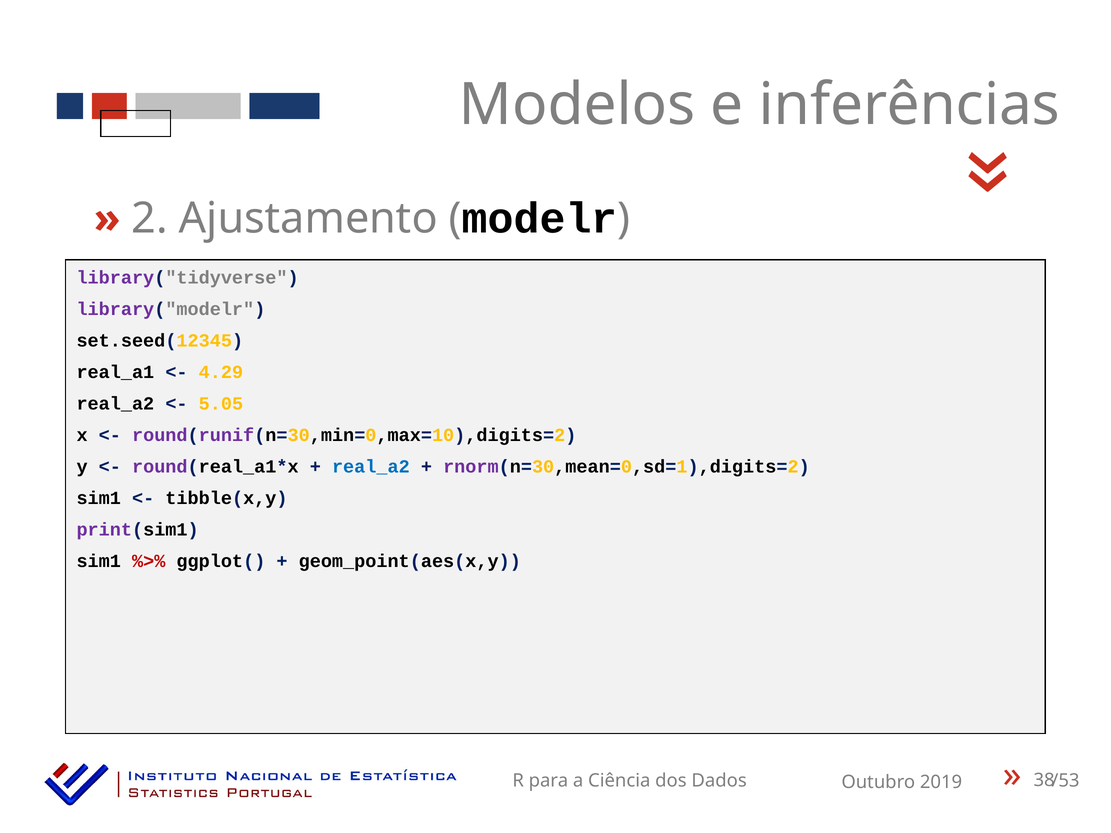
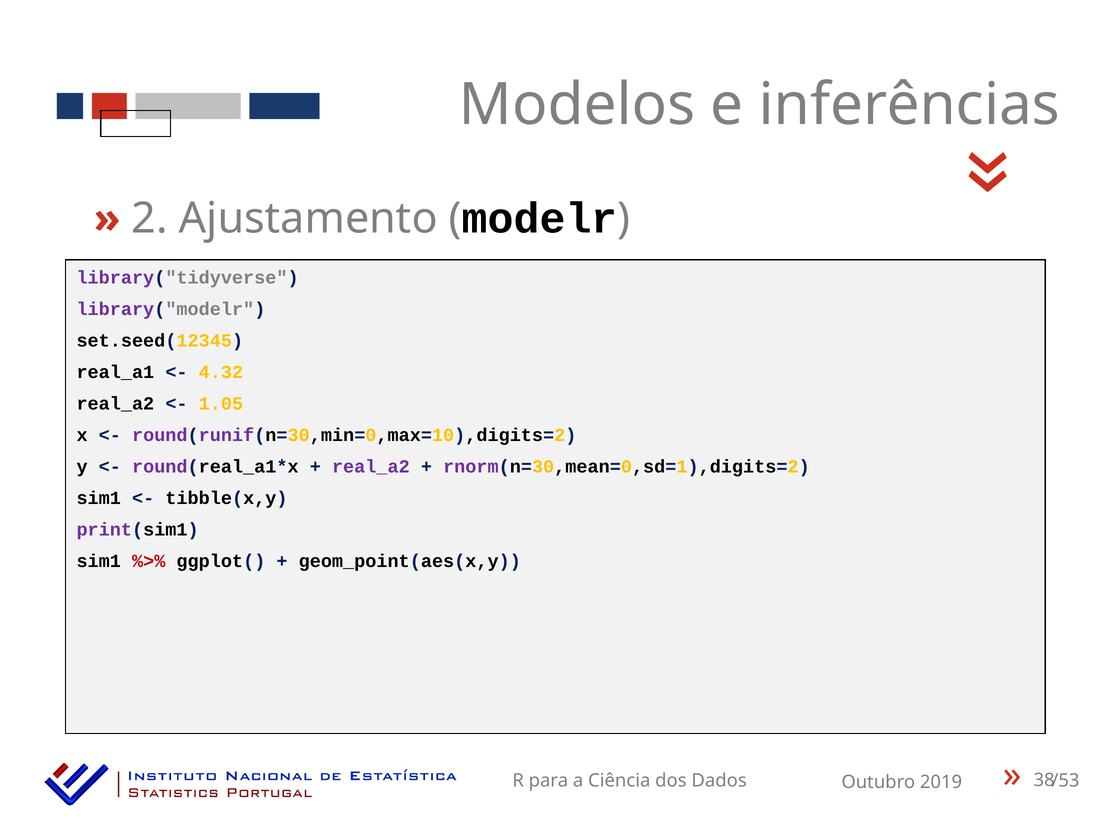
4.29: 4.29 -> 4.32
5.05: 5.05 -> 1.05
real_a2 at (371, 467) colour: blue -> purple
